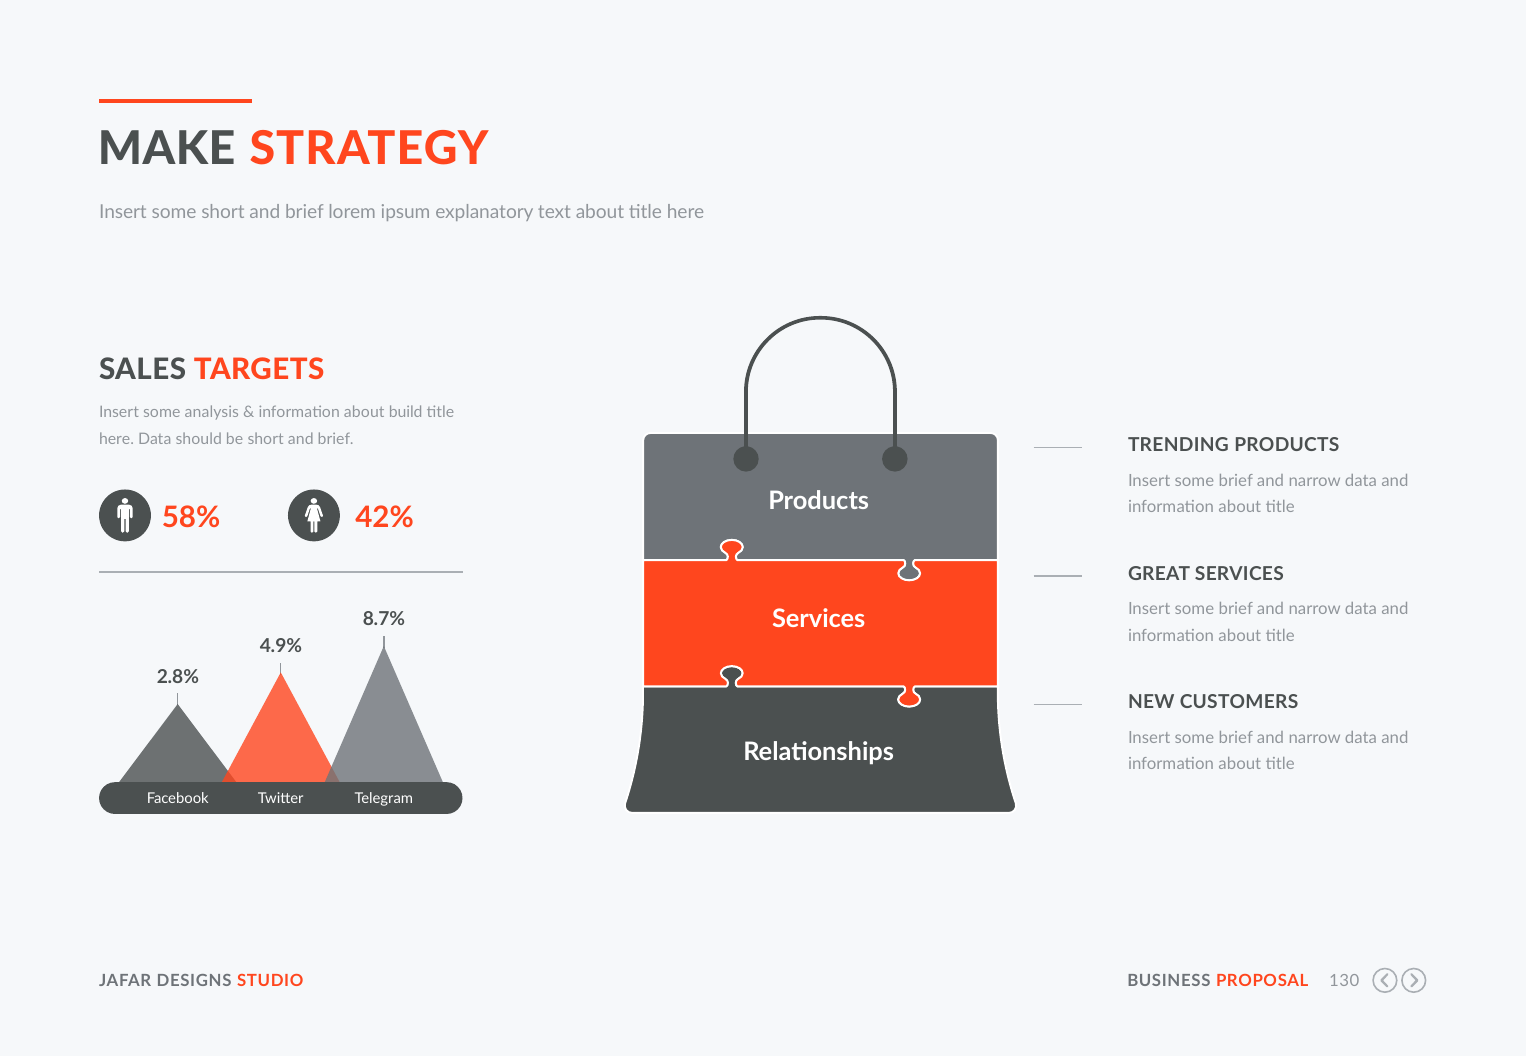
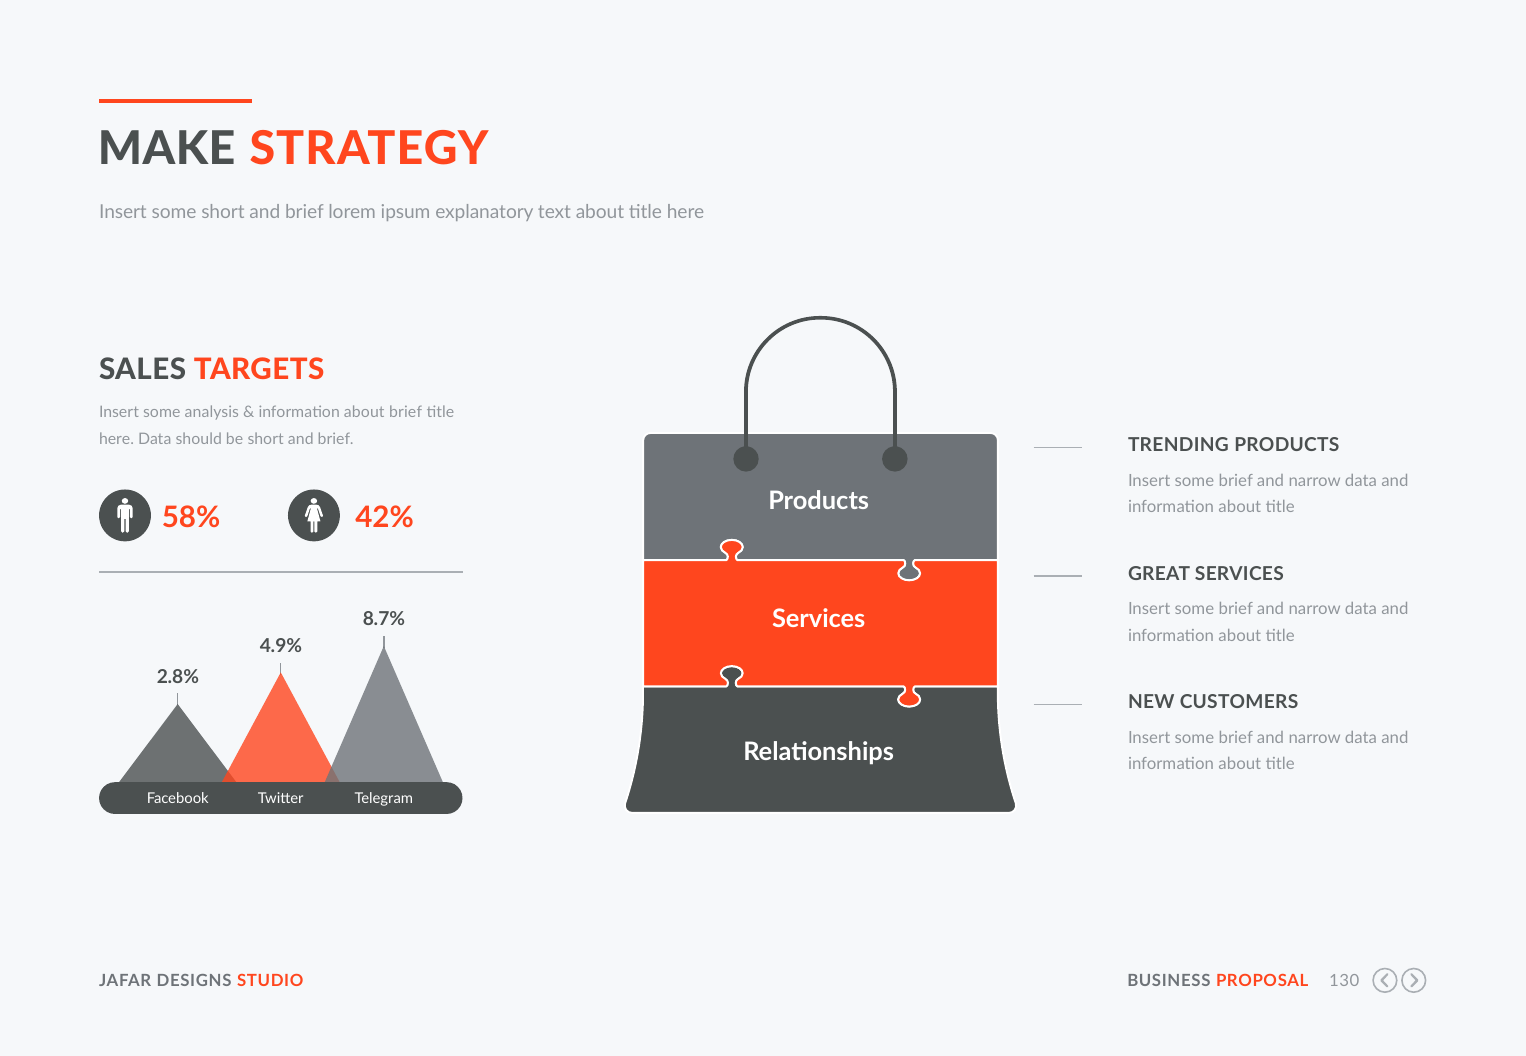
about build: build -> brief
